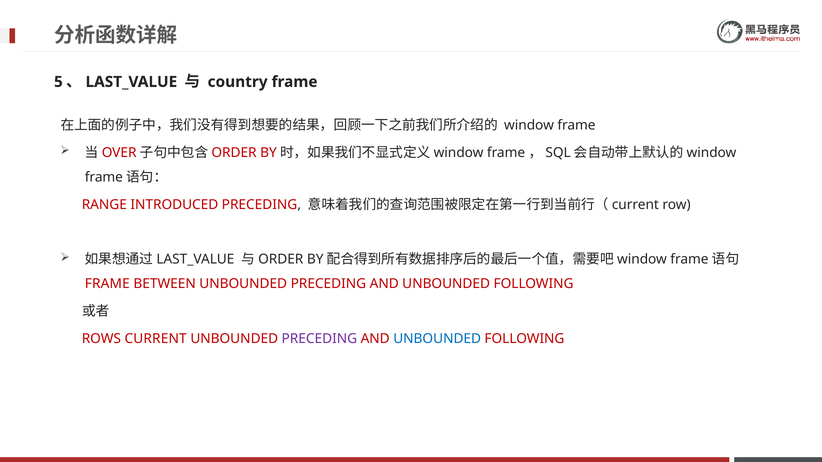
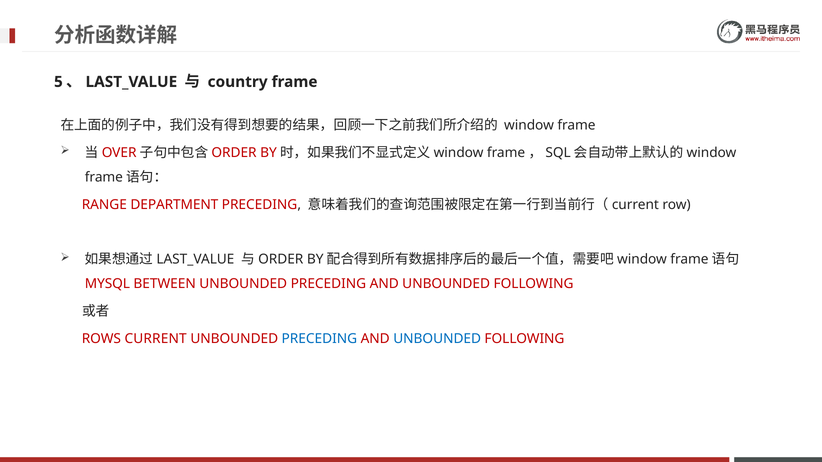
INTRODUCED: INTRODUCED -> DEPARTMENT
FRAME at (107, 284): FRAME -> MYSQL
PRECEDING at (319, 339) colour: purple -> blue
